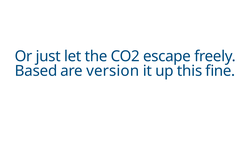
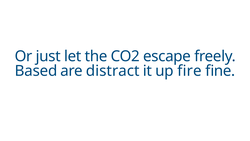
version: version -> distract
this: this -> fire
